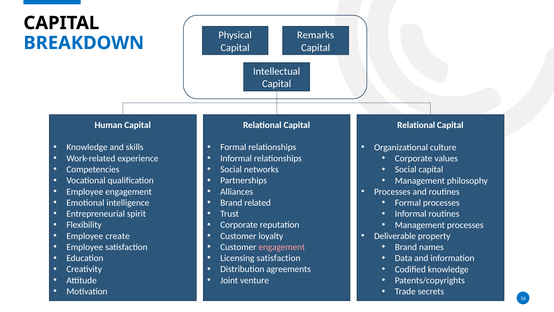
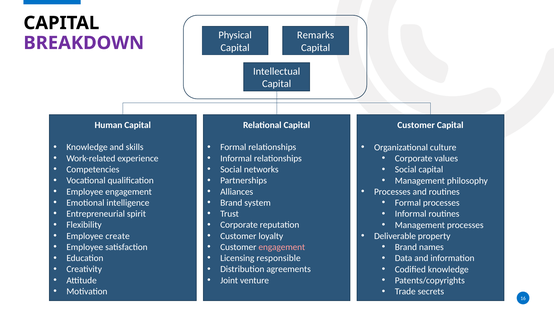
BREAKDOWN colour: blue -> purple
Relational at (416, 125): Relational -> Customer
related: related -> system
Licensing satisfaction: satisfaction -> responsible
